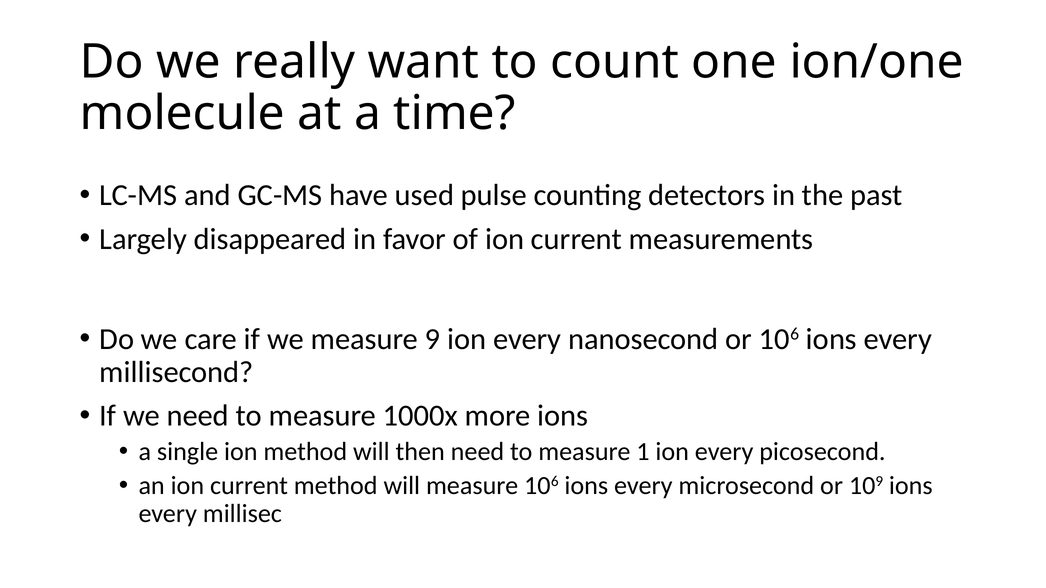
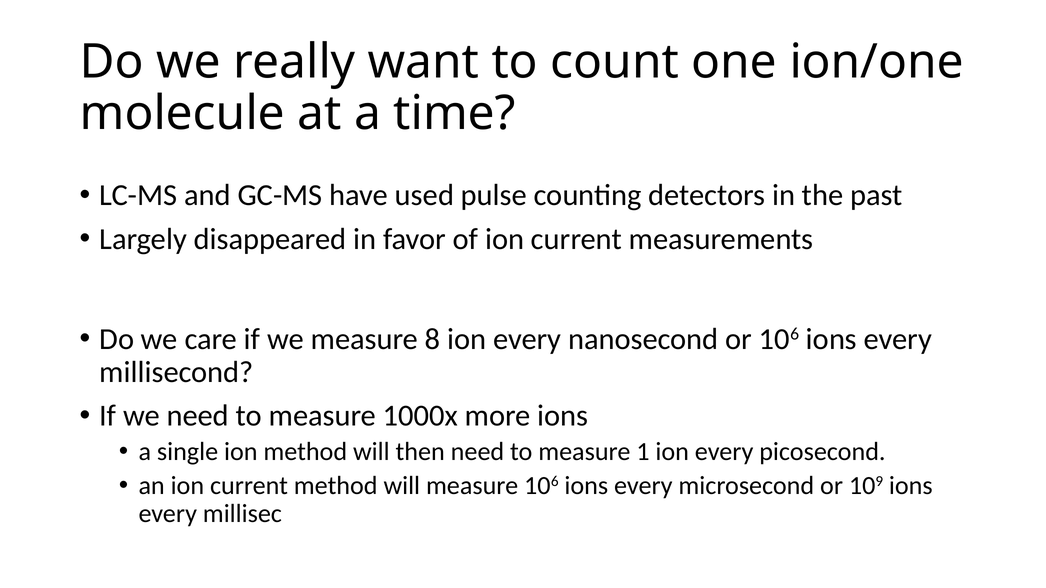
9: 9 -> 8
